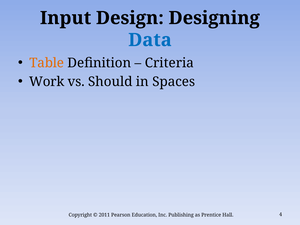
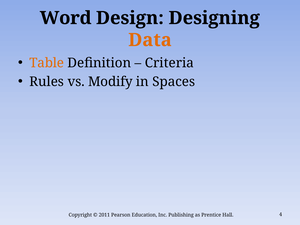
Input: Input -> Word
Data colour: blue -> orange
Work: Work -> Rules
Should: Should -> Modify
